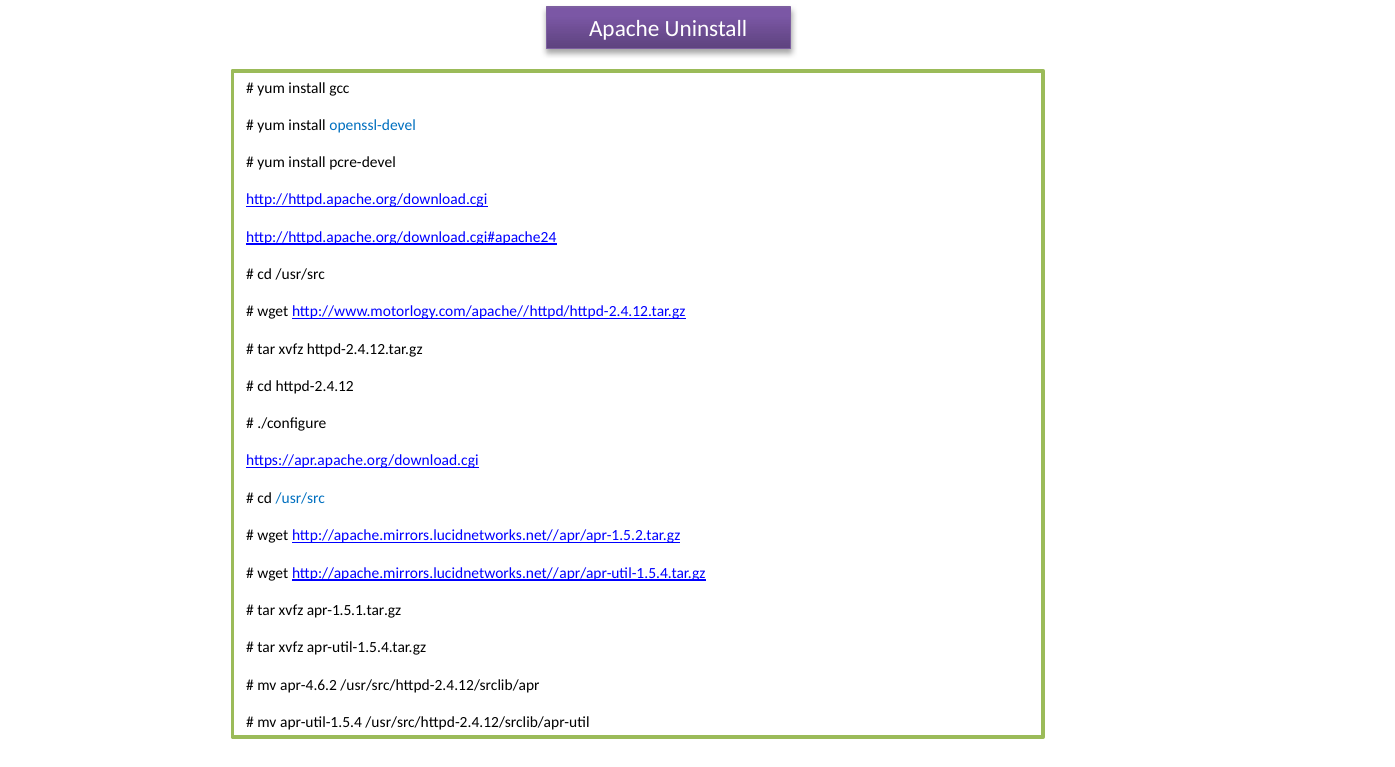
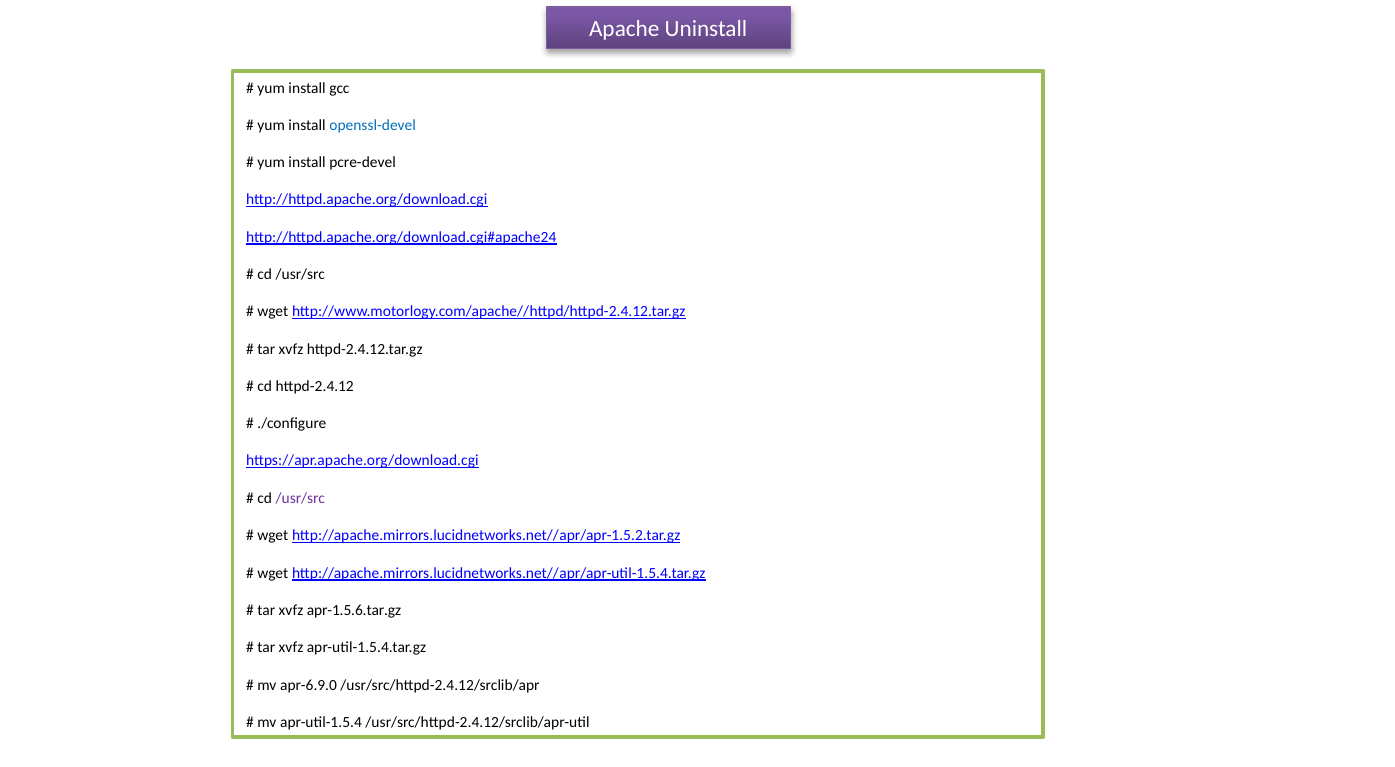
/usr/src at (300, 499) colour: blue -> purple
apr-1.5.1.tar.gz: apr-1.5.1.tar.gz -> apr-1.5.6.tar.gz
apr-4.6.2: apr-4.6.2 -> apr-6.9.0
